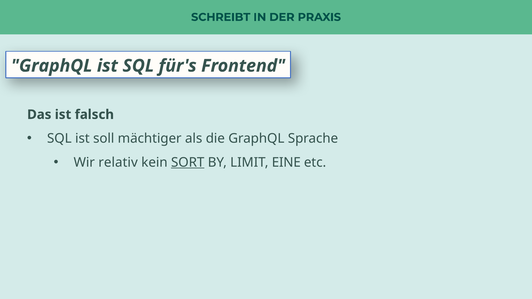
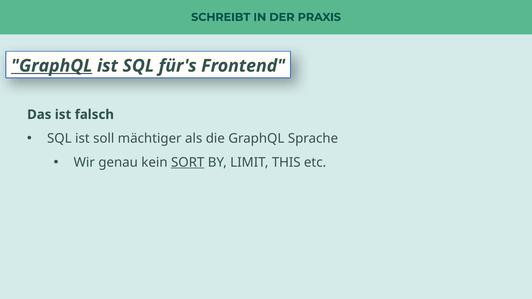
GraphQL at (52, 66) underline: none -> present
relativ: relativ -> genau
EINE: EINE -> THIS
